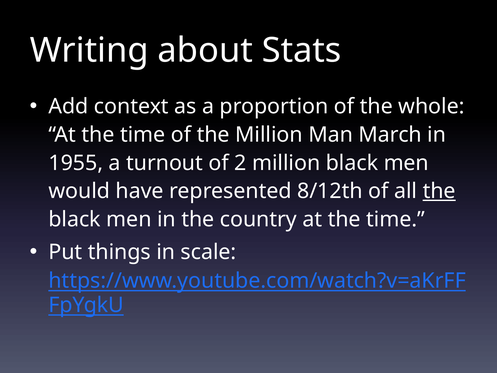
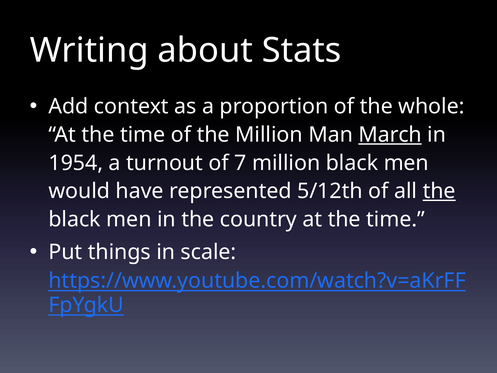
March underline: none -> present
1955: 1955 -> 1954
2: 2 -> 7
8/12th: 8/12th -> 5/12th
